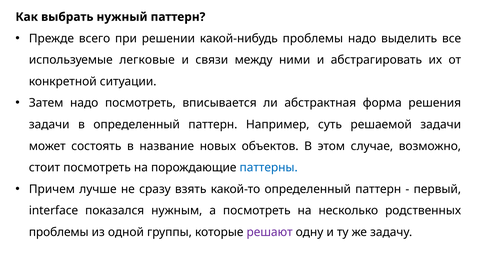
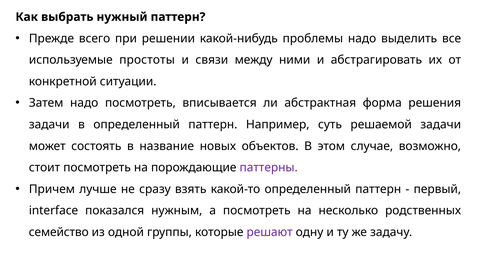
легковые: легковые -> простоты
паттерны colour: blue -> purple
проблемы at (59, 232): проблемы -> семейство
